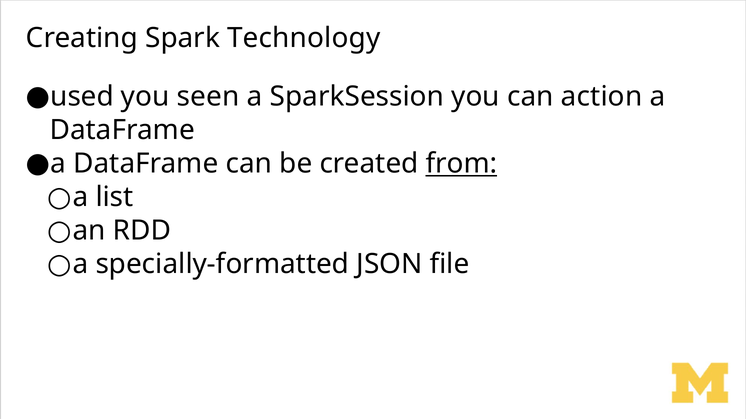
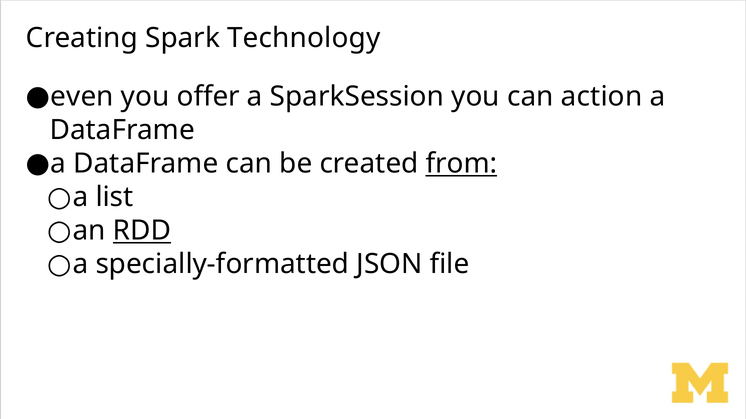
used: used -> even
seen: seen -> offer
RDD underline: none -> present
